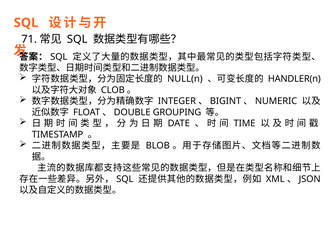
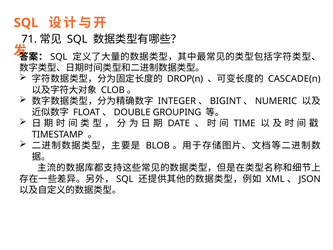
NULL(n: NULL(n -> DROP(n
HANDLER(n: HANDLER(n -> CASCADE(n
